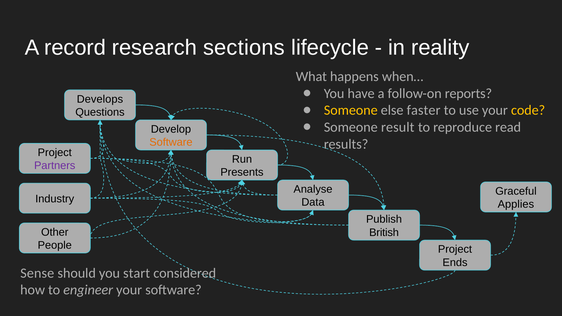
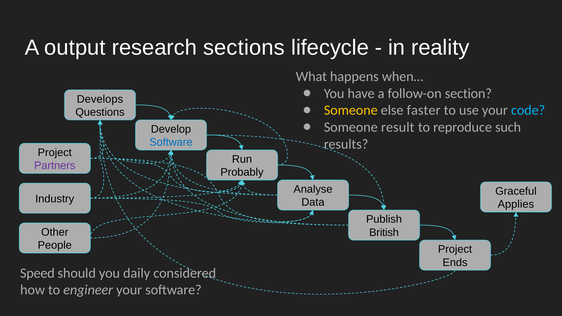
record: record -> output
reports: reports -> section
code colour: yellow -> light blue
read: read -> such
Software at (171, 142) colour: orange -> blue
Presents: Presents -> Probably
Sense: Sense -> Speed
start: start -> daily
